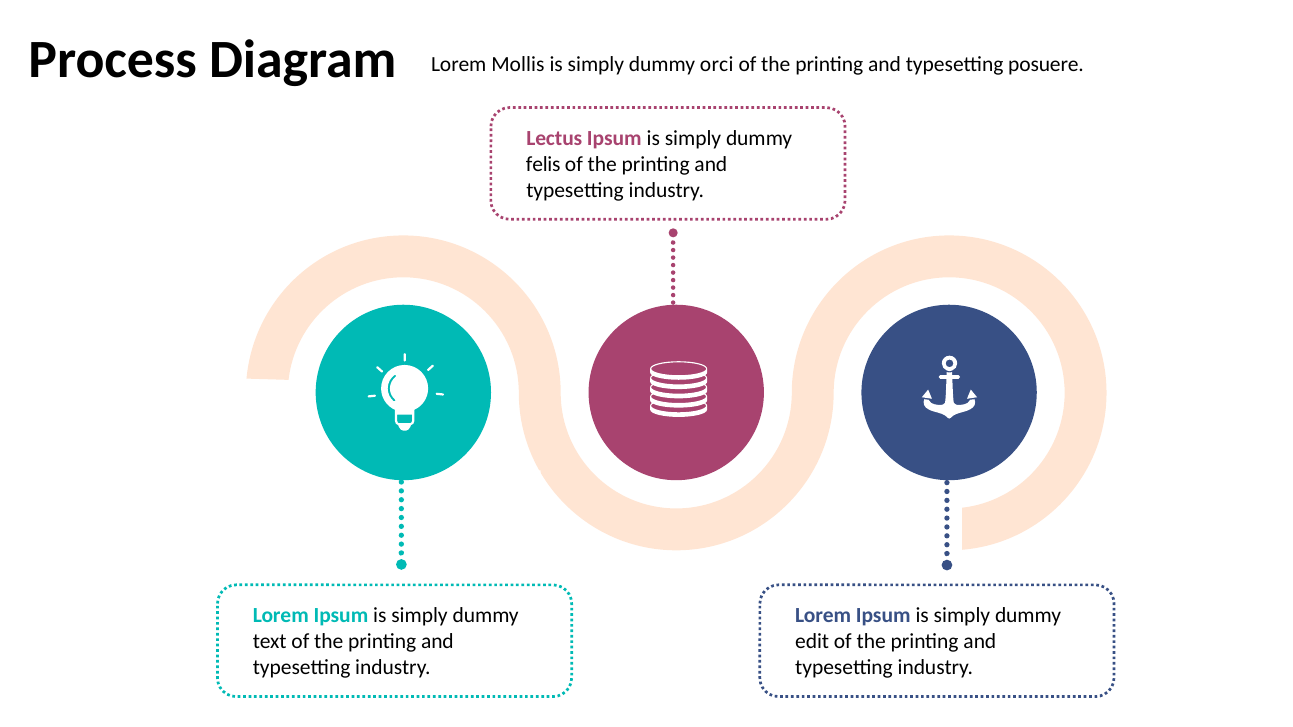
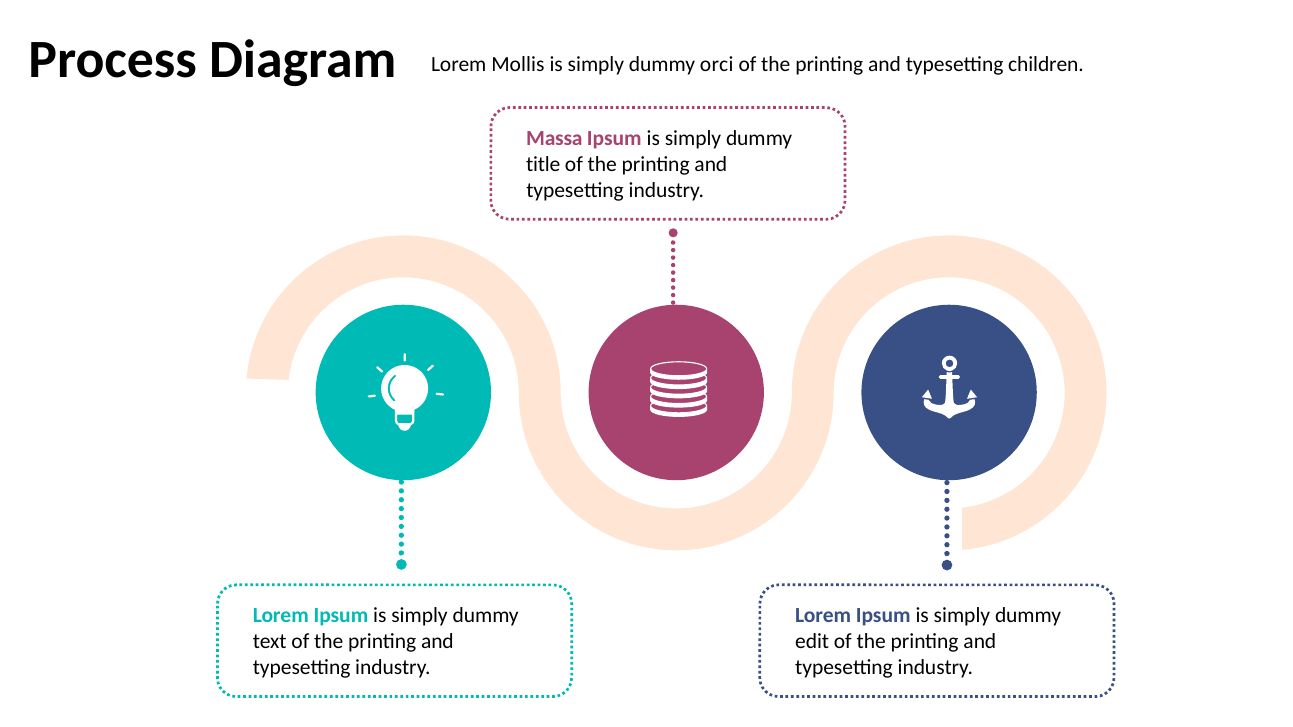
posuere: posuere -> children
Lectus: Lectus -> Massa
felis: felis -> title
